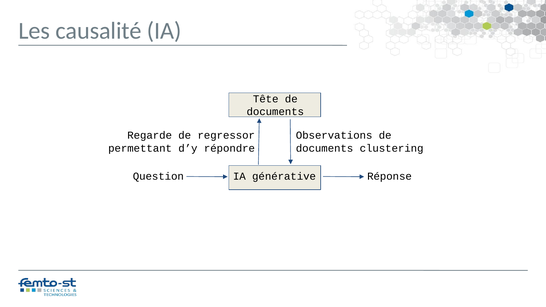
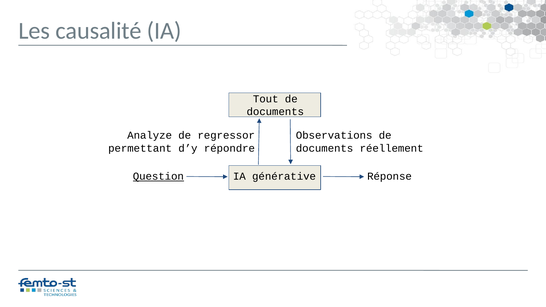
Tête: Tête -> Tout
Regarde: Regarde -> Analyze
clustering: clustering -> réellement
Question underline: none -> present
